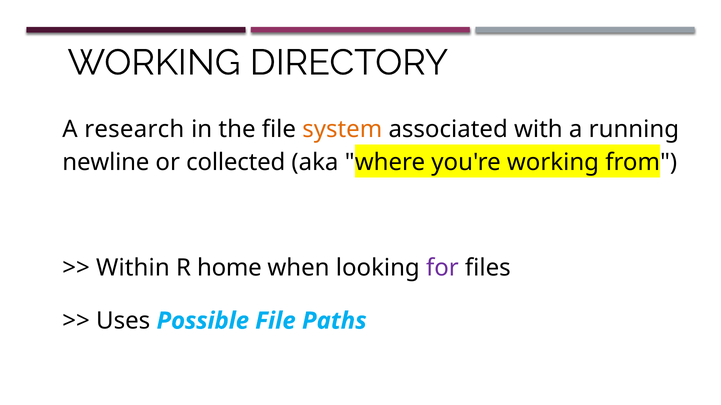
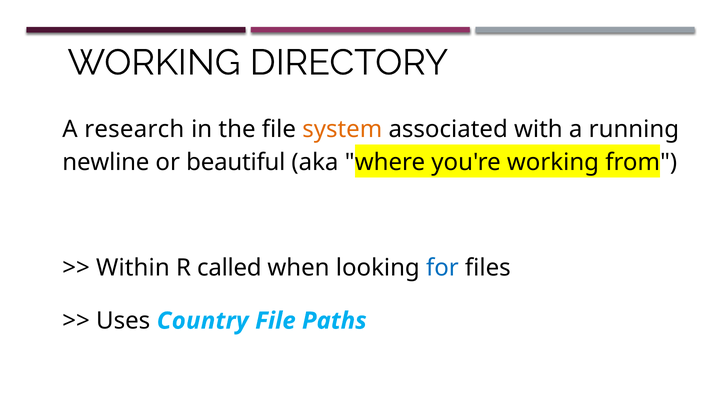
collected: collected -> beautiful
home: home -> called
for colour: purple -> blue
Possible: Possible -> Country
